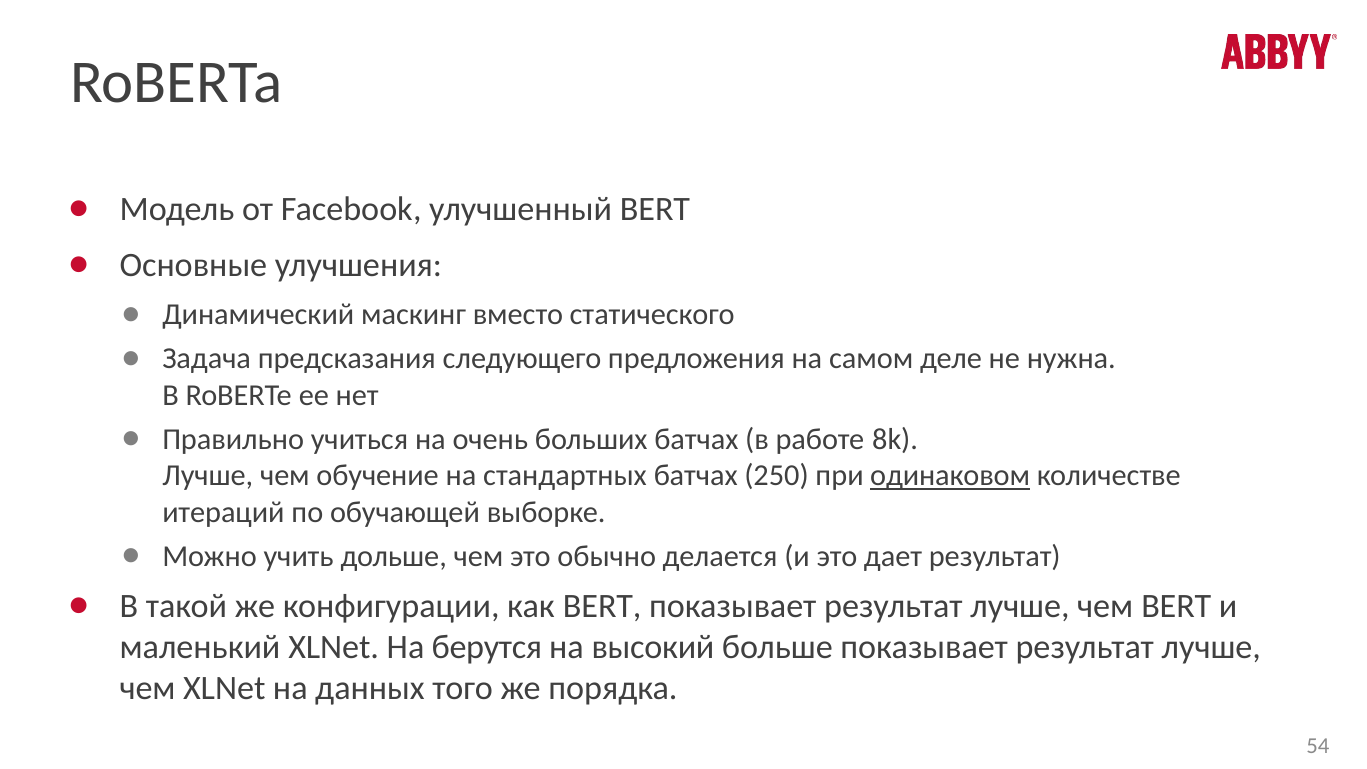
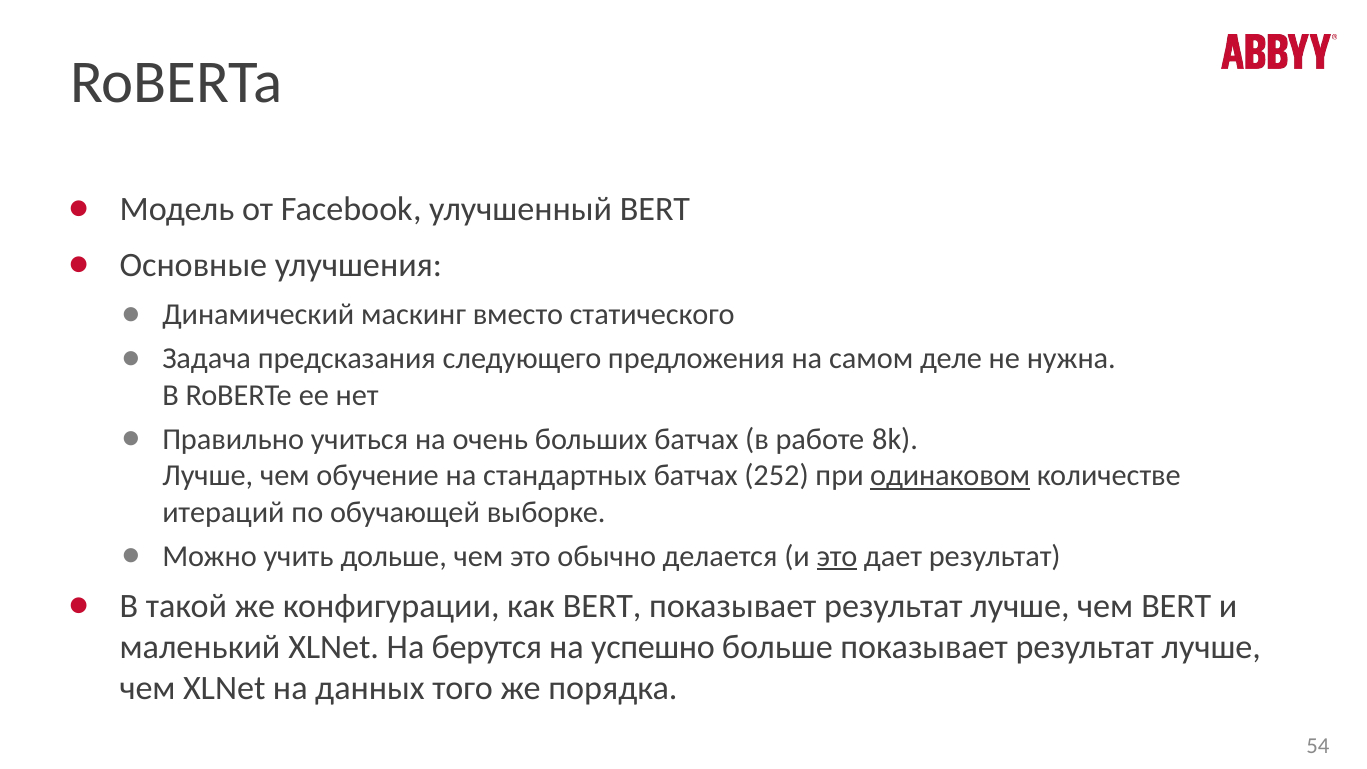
250: 250 -> 252
это at (837, 556) underline: none -> present
высокий: высокий -> успешно
